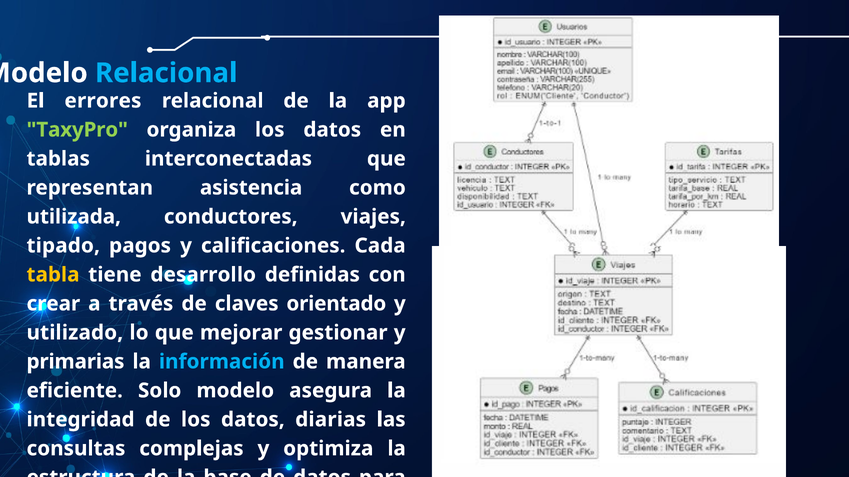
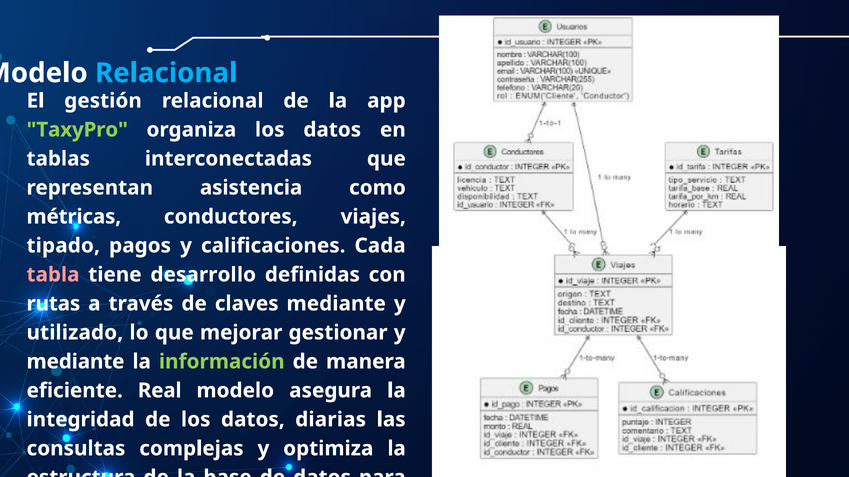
errores: errores -> gestión
utilizada: utilizada -> métricas
tabla colour: yellow -> pink
crear: crear -> rutas
claves orientado: orientado -> mediante
primarias at (76, 362): primarias -> mediante
información colour: light blue -> light green
Solo: Solo -> Real
